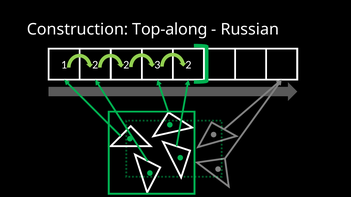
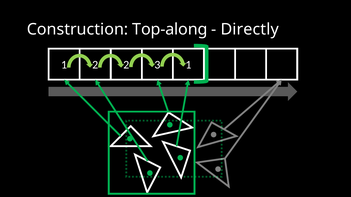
Russian: Russian -> Directly
3 2: 2 -> 1
